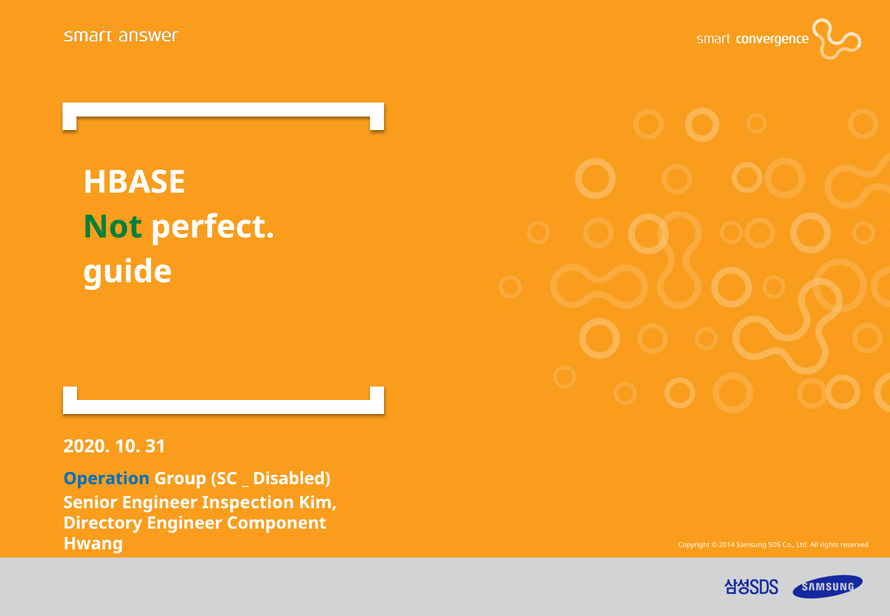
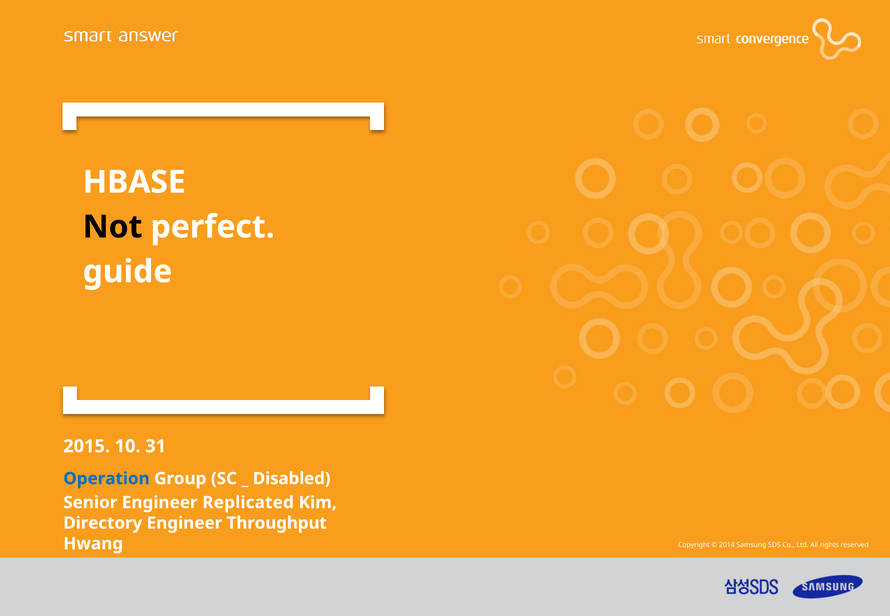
Not colour: green -> black
2020: 2020 -> 2015
Inspection: Inspection -> Replicated
Component: Component -> Throughput
